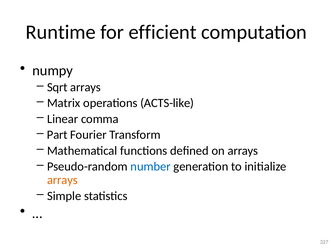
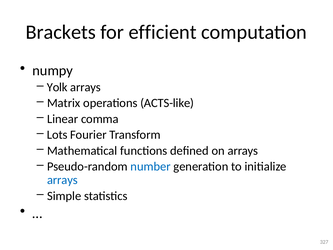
Runtime: Runtime -> Brackets
Sqrt: Sqrt -> Yolk
Part: Part -> Lots
arrays at (62, 180) colour: orange -> blue
